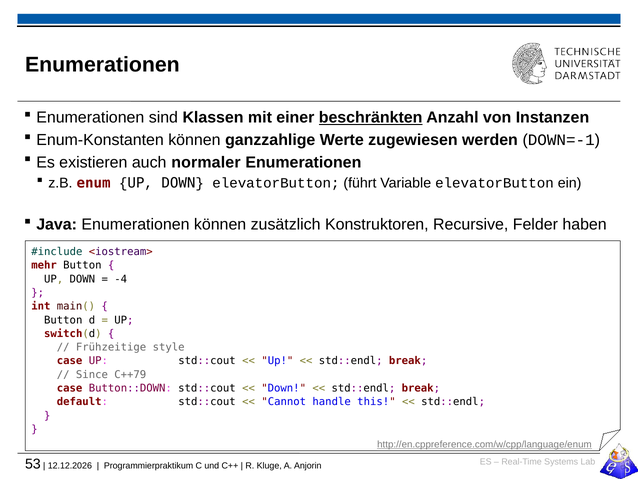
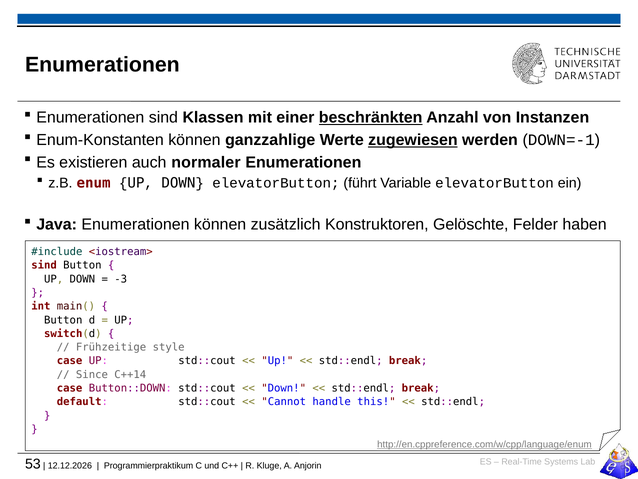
zugewiesen underline: none -> present
Recursive: Recursive -> Gelöschte
mehr at (44, 265): mehr -> sind
-4: -4 -> -3
C++79: C++79 -> C++14
